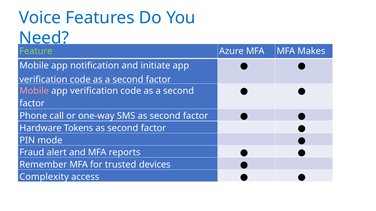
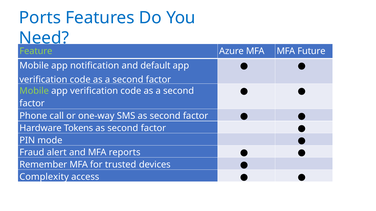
Voice: Voice -> Ports
Makes: Makes -> Future
initiate: initiate -> default
Mobile at (34, 91) colour: pink -> light green
